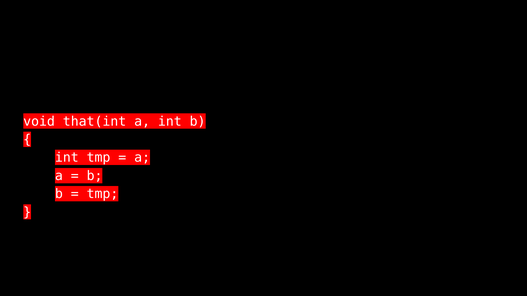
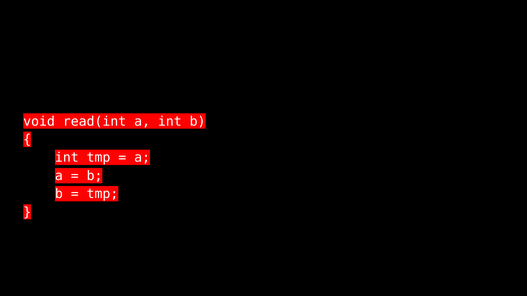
that(int: that(int -> read(int
